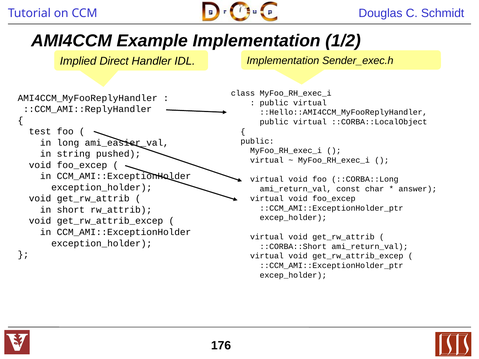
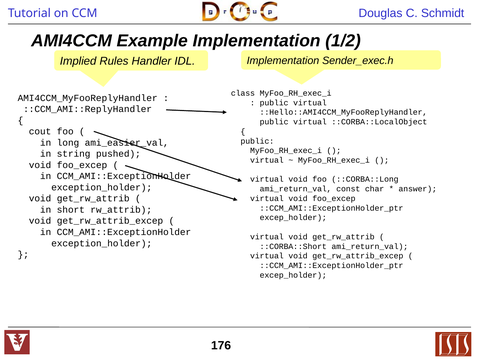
Direct: Direct -> Rules
test: test -> cout
